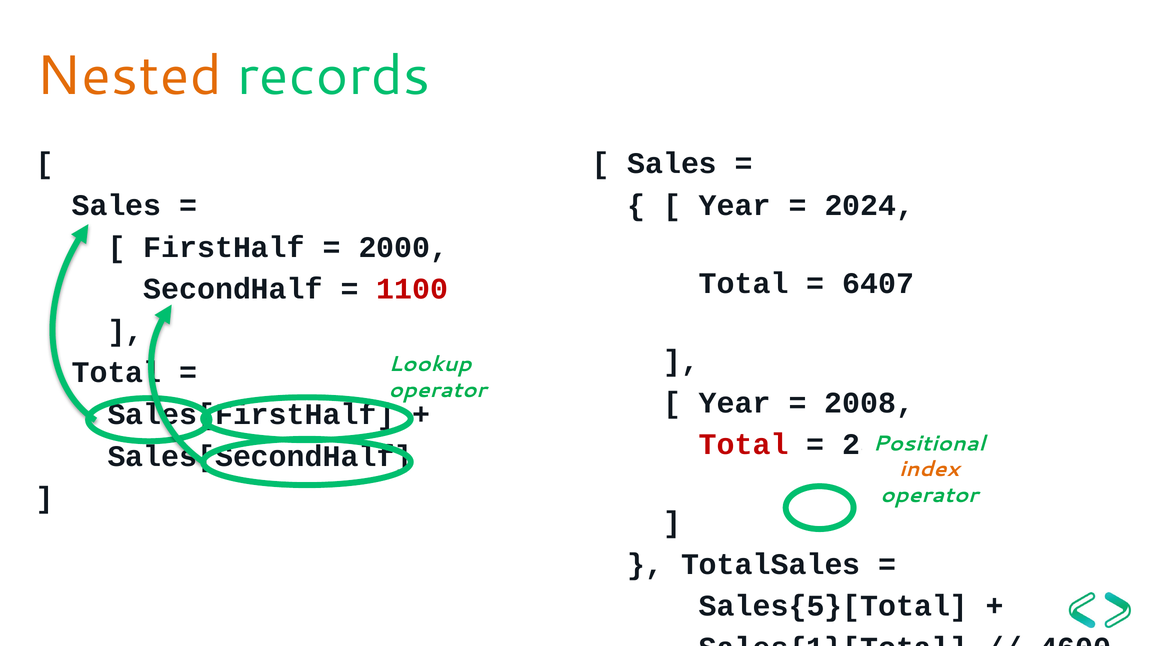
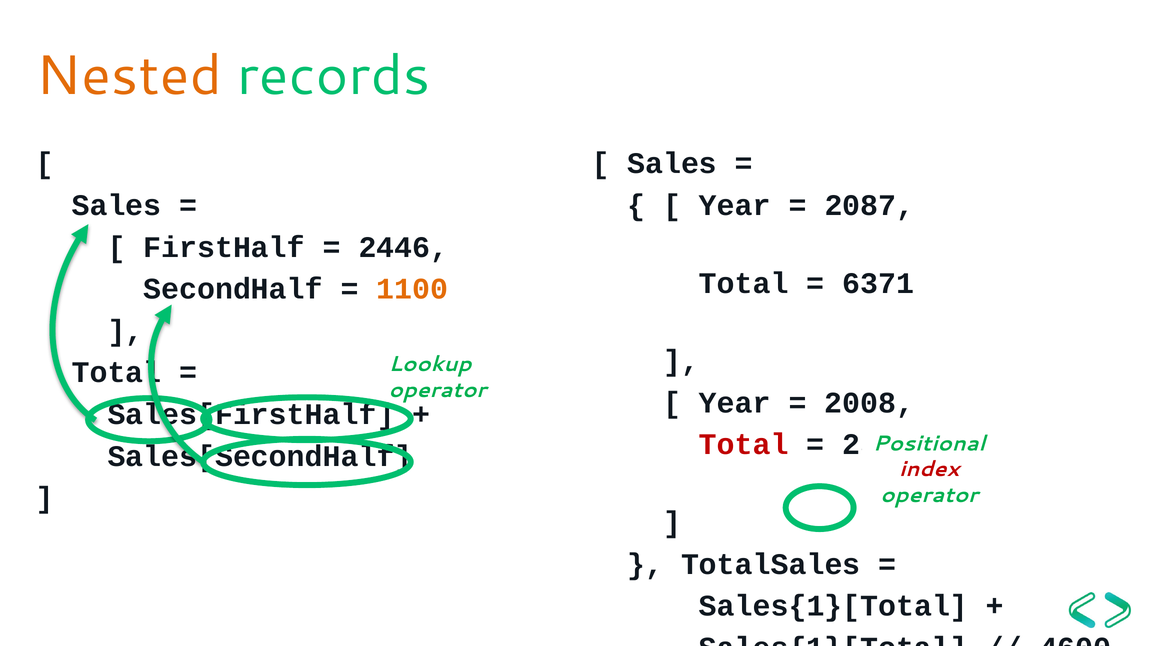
2024: 2024 -> 2087
2000: 2000 -> 2446
6407: 6407 -> 6371
1100 colour: red -> orange
index colour: orange -> red
Sales{5}[Total at (833, 606): Sales{5}[Total -> Sales{1}[Total
